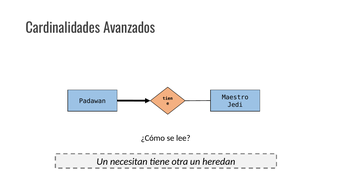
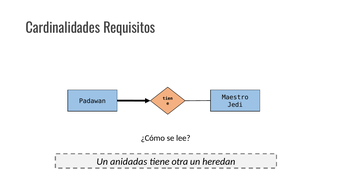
Avanzados: Avanzados -> Requisitos
necesitan: necesitan -> anidadas
